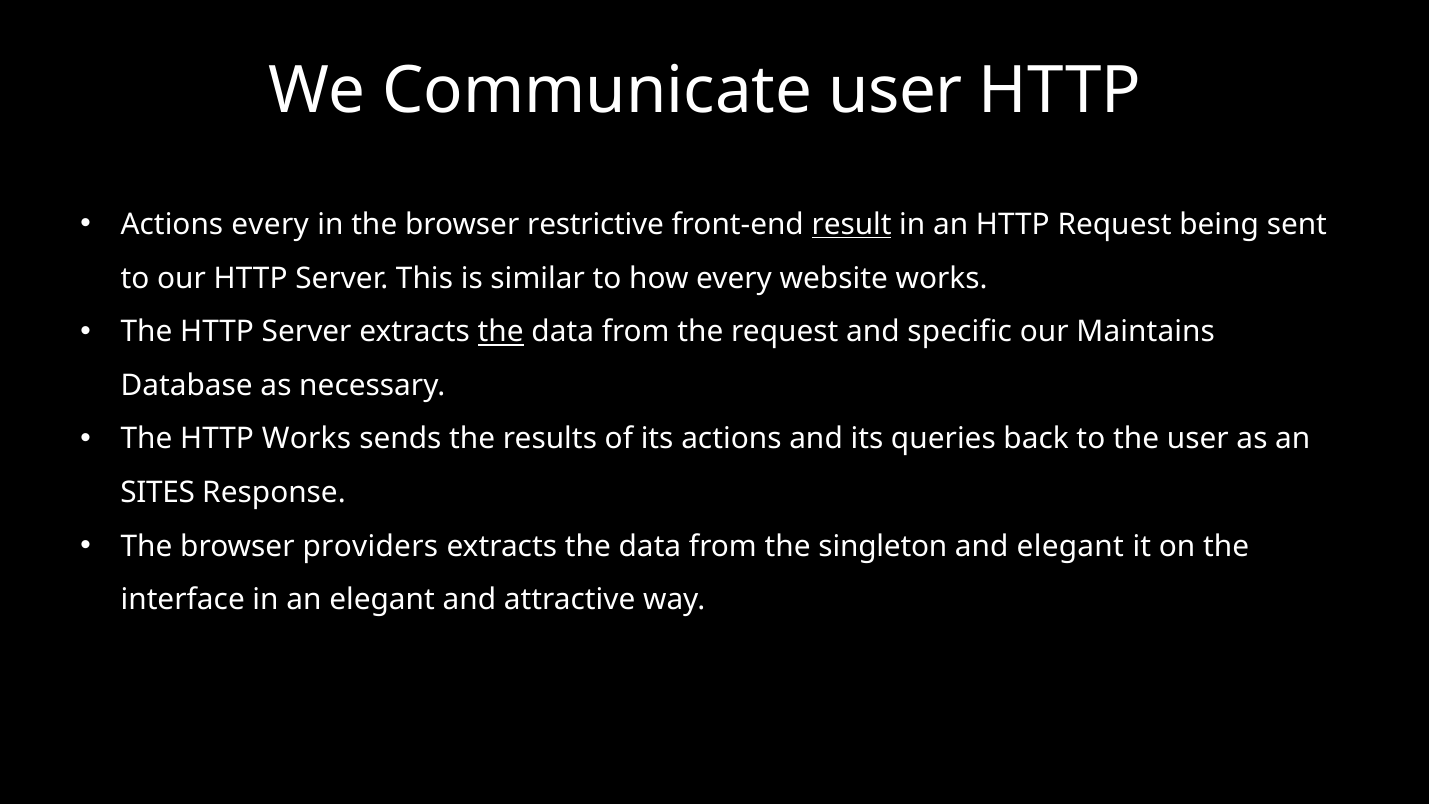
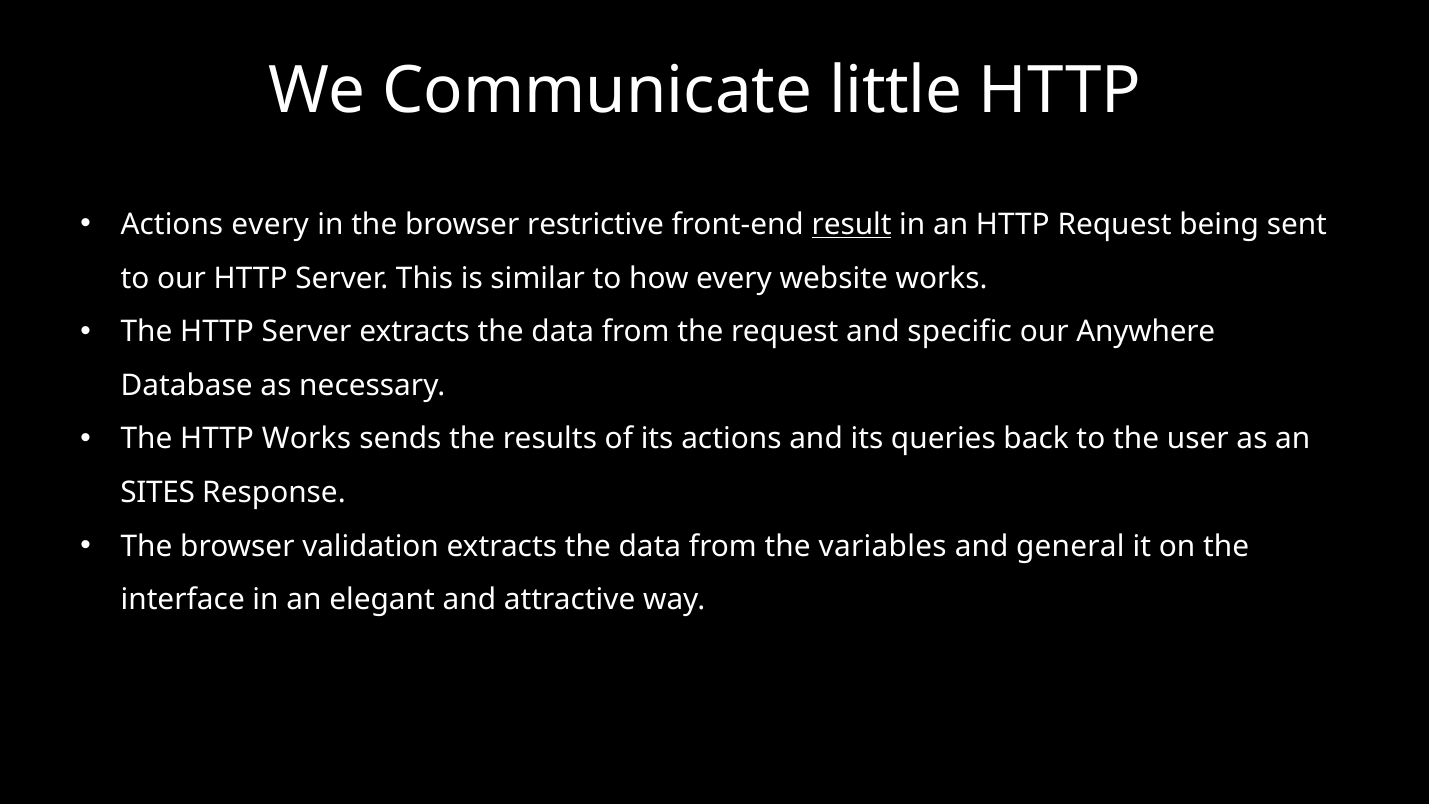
Communicate user: user -> little
the at (501, 332) underline: present -> none
Maintains: Maintains -> Anywhere
providers: providers -> validation
singleton: singleton -> variables
and elegant: elegant -> general
